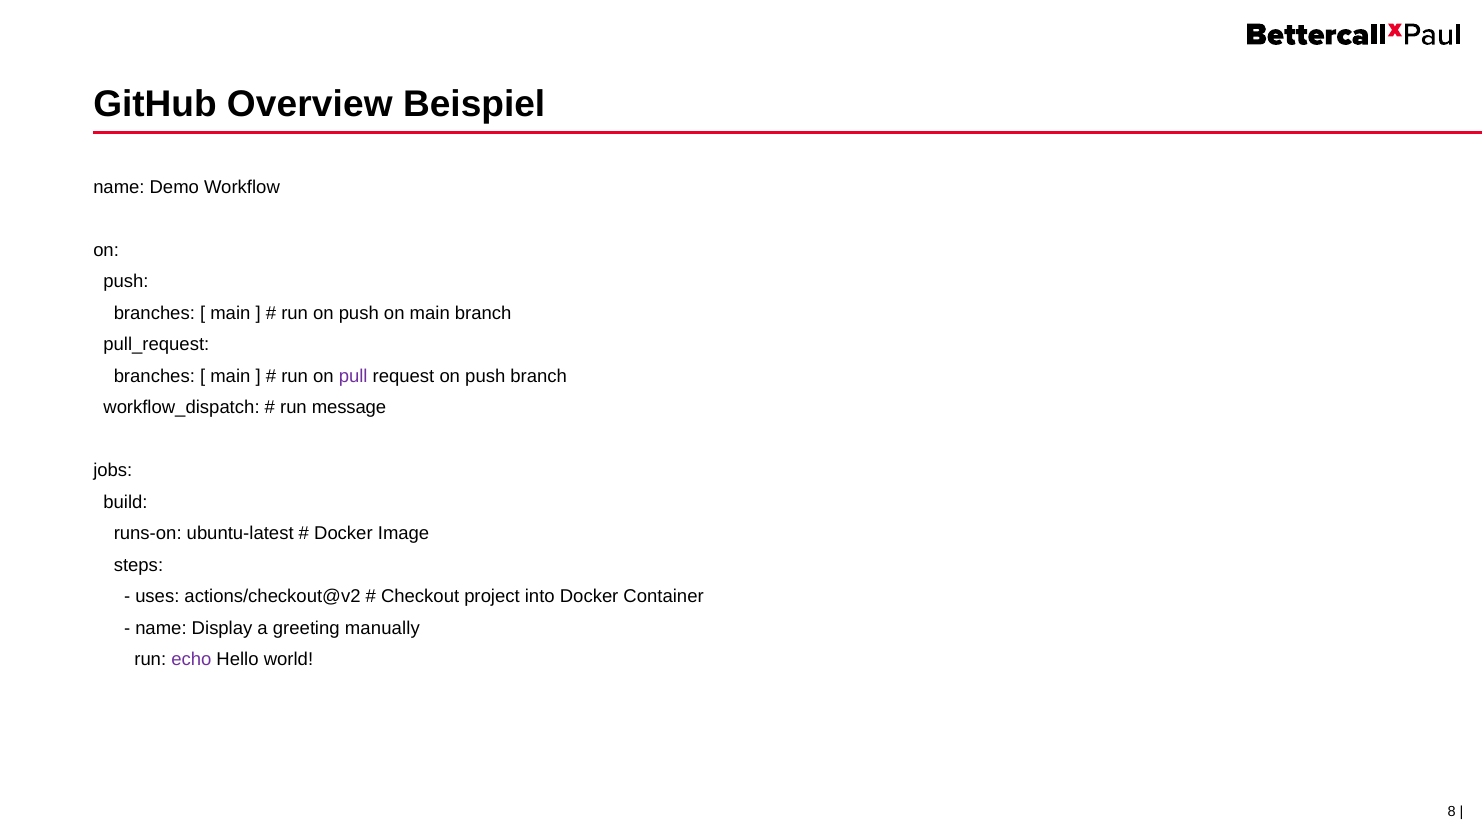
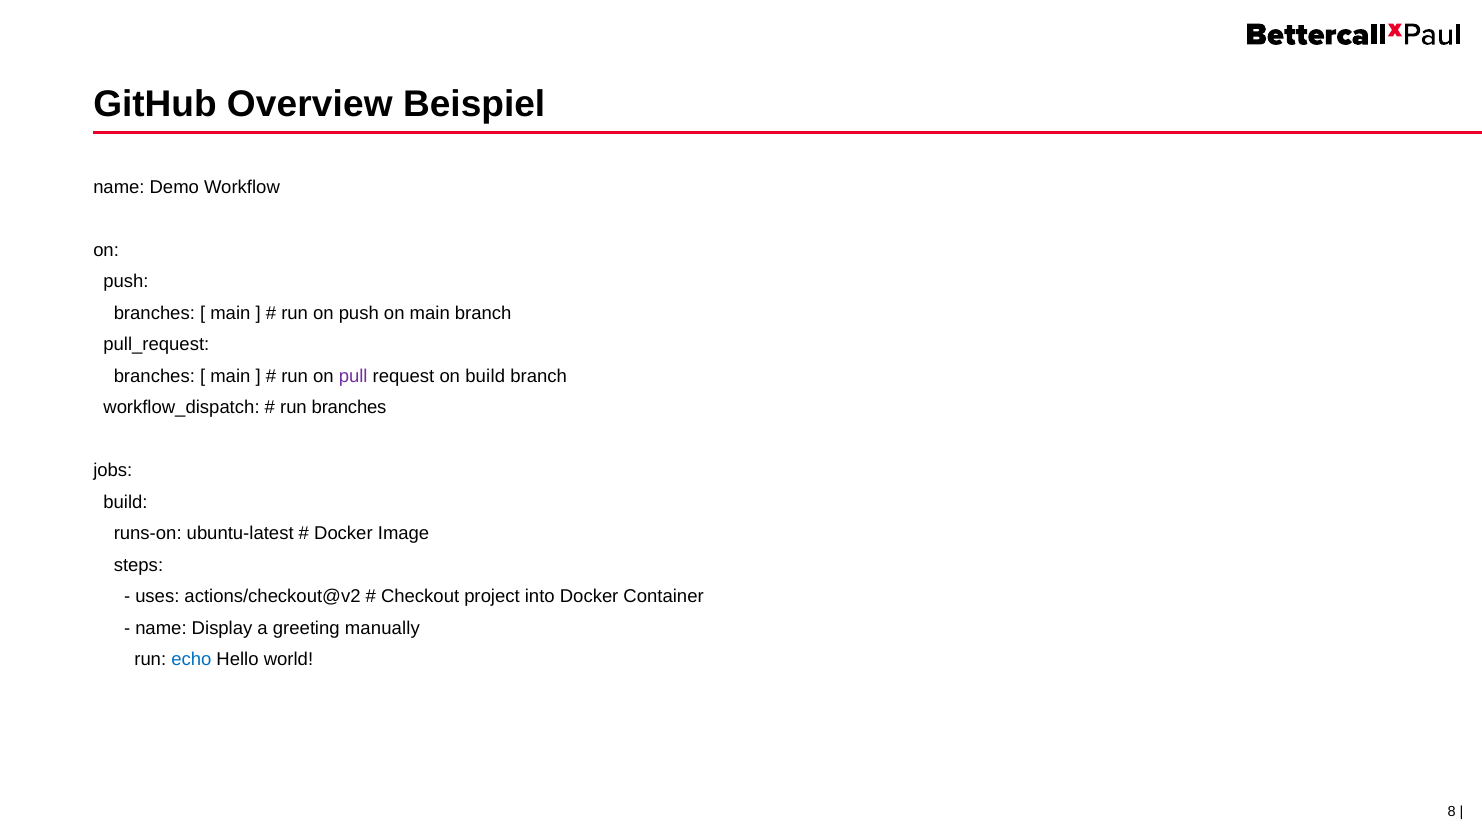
request on push: push -> build
run message: message -> branches
echo colour: purple -> blue
